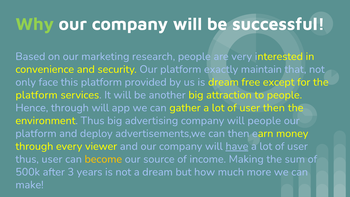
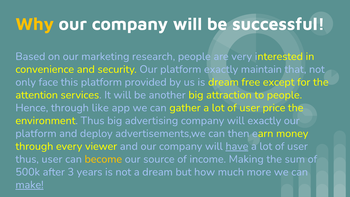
Why colour: light green -> yellow
platform at (37, 95): platform -> attention
through will: will -> like
user then: then -> price
will people: people -> exactly
make underline: none -> present
